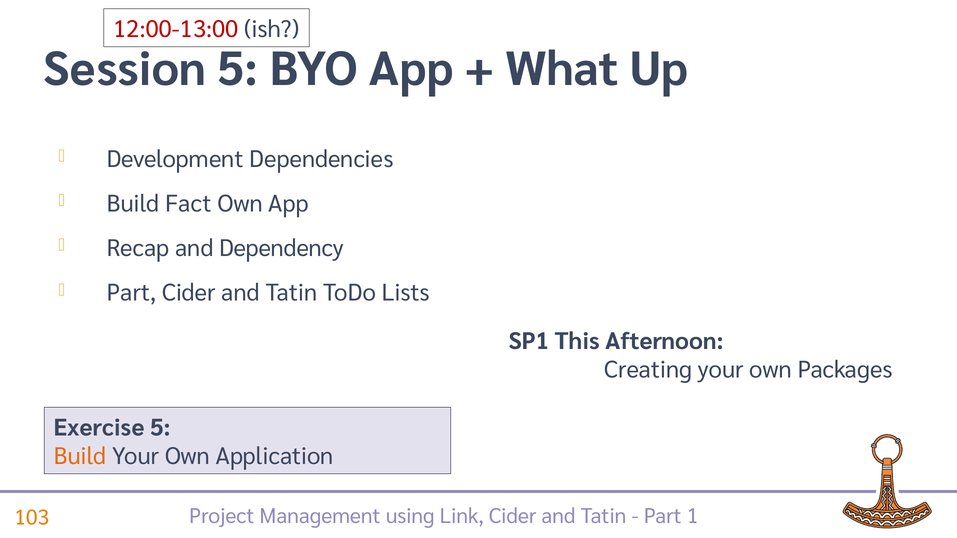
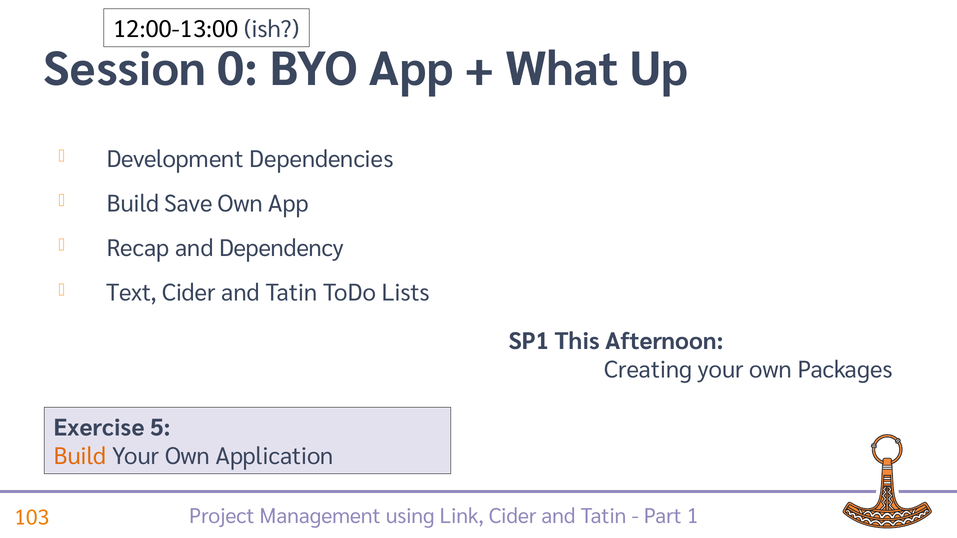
12:00-13:00 colour: red -> black
Session 5: 5 -> 0
Fact: Fact -> Save
Part at (131, 293): Part -> Text
